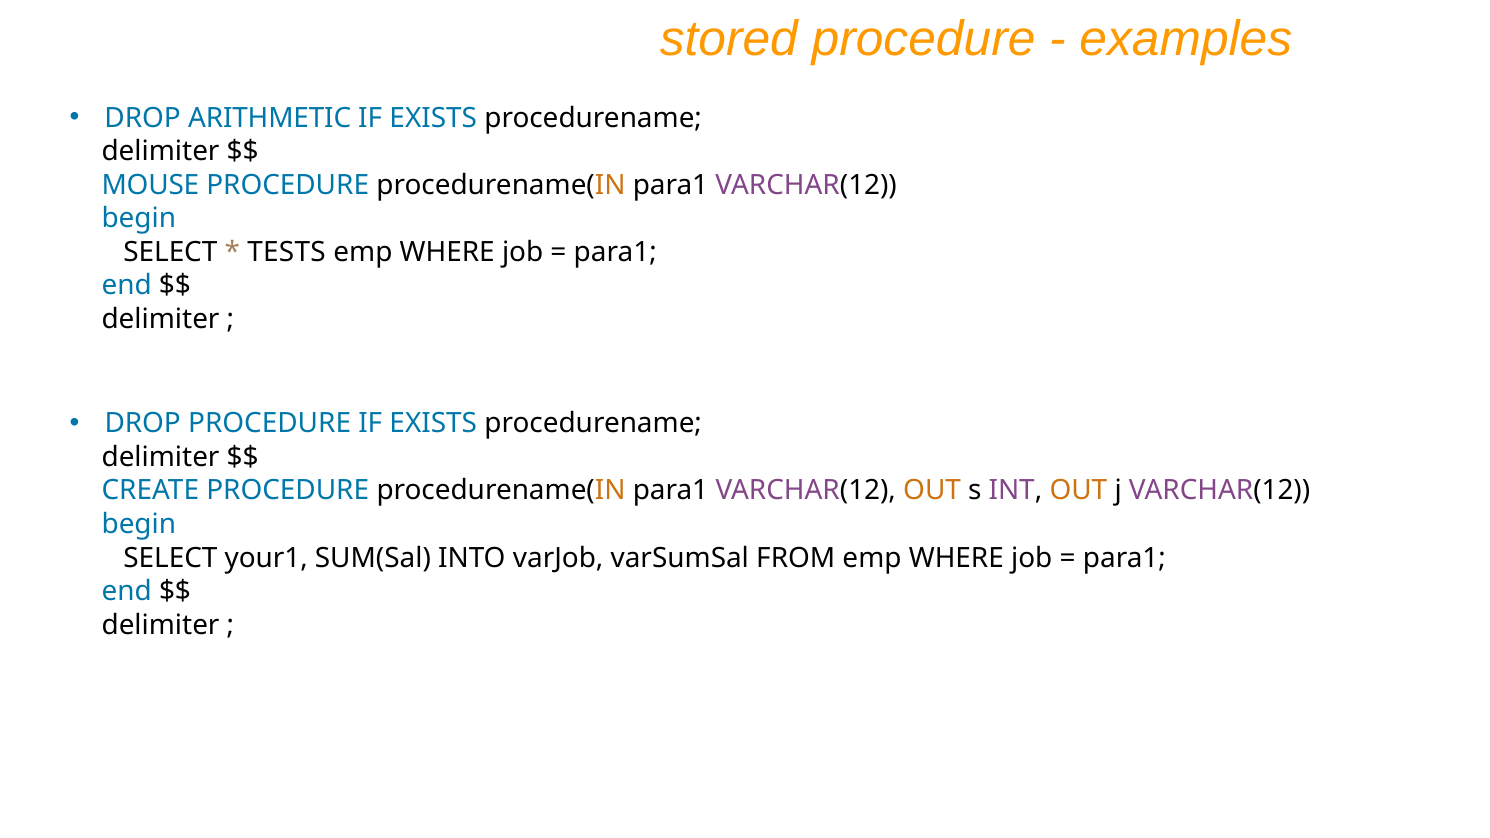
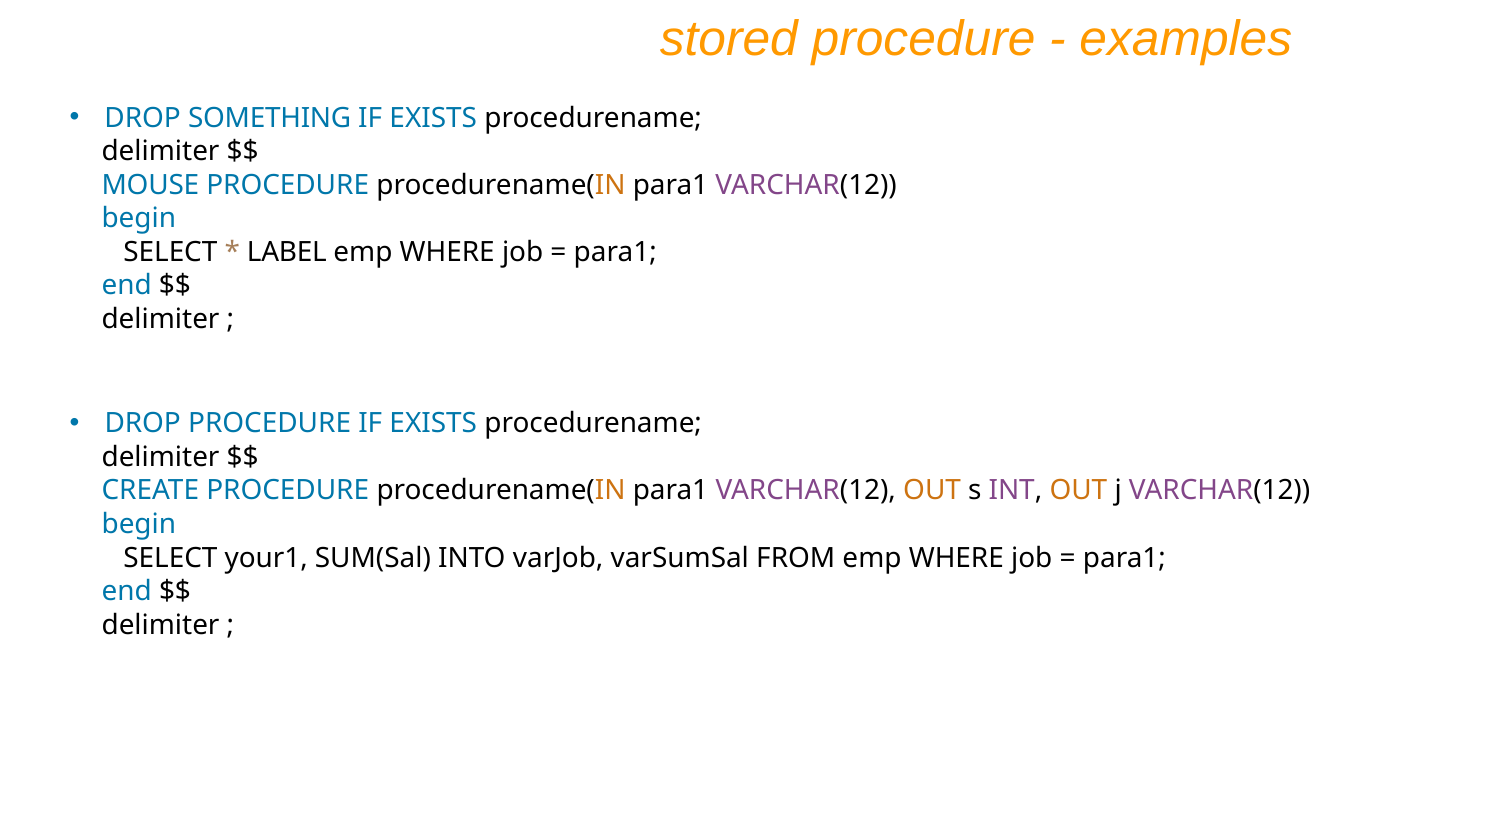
ARITHMETIC: ARITHMETIC -> SOMETHING
TESTS: TESTS -> LABEL
